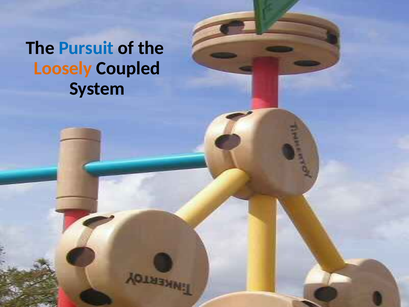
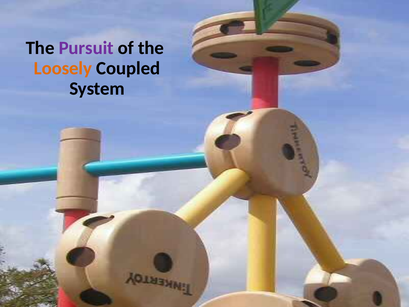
Pursuit colour: blue -> purple
